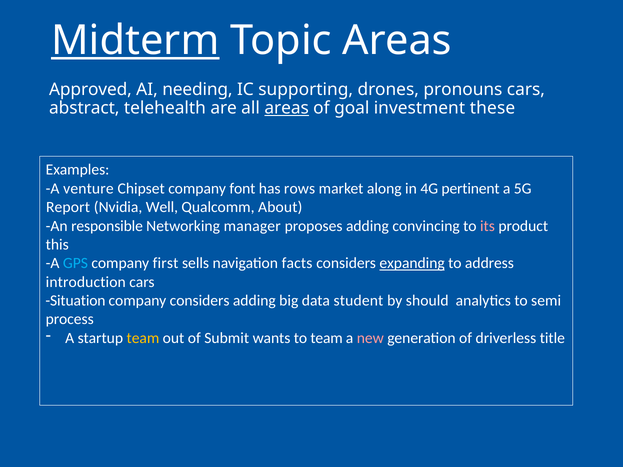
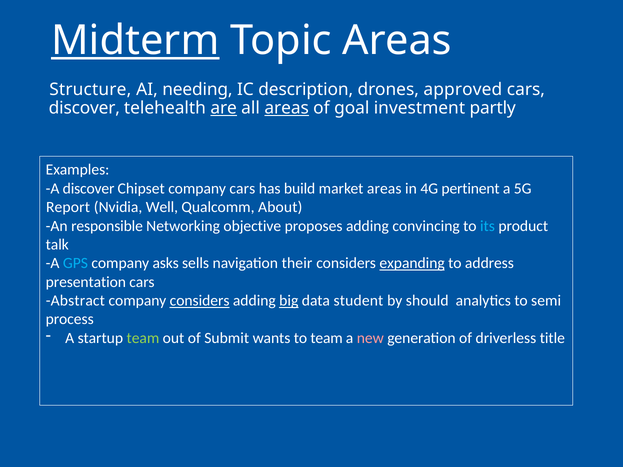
Approved: Approved -> Structure
supporting: supporting -> description
pronouns: pronouns -> approved
abstract at (84, 108): abstract -> discover
are underline: none -> present
these: these -> partly
A venture: venture -> discover
company font: font -> cars
rows: rows -> build
market along: along -> areas
manager: manager -> objective
its colour: pink -> light blue
this: this -> talk
first: first -> asks
facts: facts -> their
introduction: introduction -> presentation
Situation: Situation -> Abstract
considers at (200, 301) underline: none -> present
big underline: none -> present
team at (143, 338) colour: yellow -> light green
